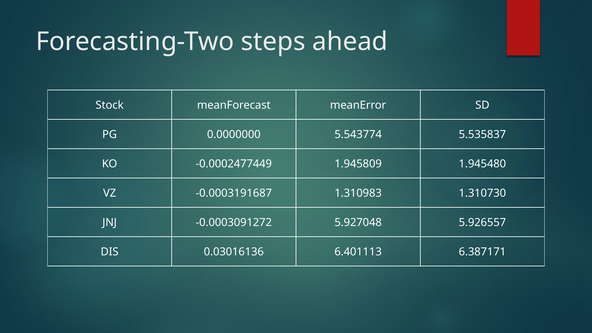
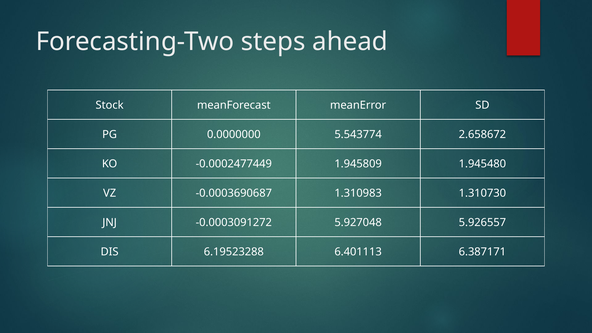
5.535837: 5.535837 -> 2.658672
-0.0003191687: -0.0003191687 -> -0.0003690687
0.03016136: 0.03016136 -> 6.19523288
